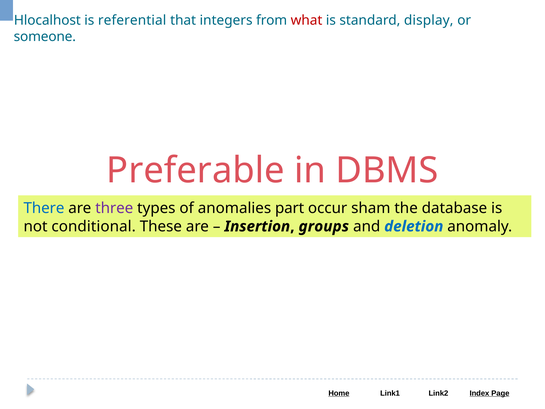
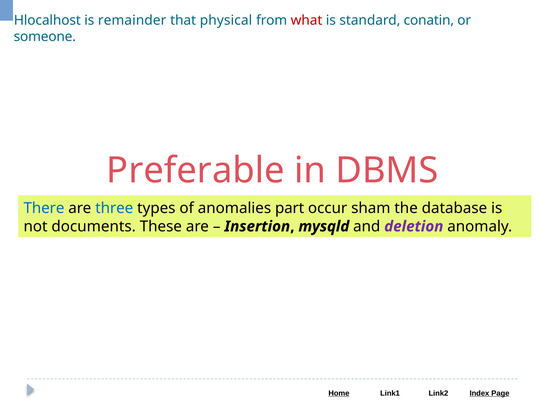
referential: referential -> remainder
integers: integers -> physical
display: display -> conatin
three colour: purple -> blue
conditional: conditional -> documents
groups: groups -> mysqld
deletion colour: blue -> purple
